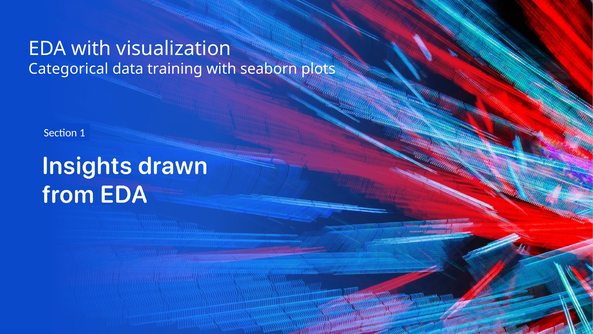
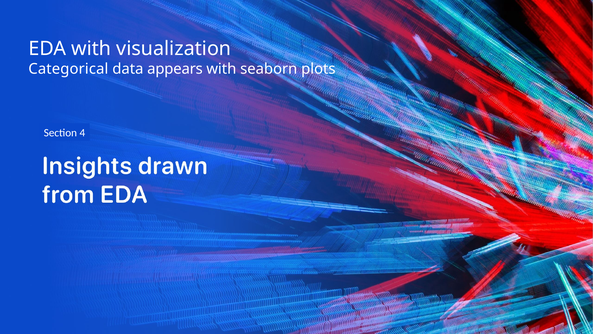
training: training -> appears
1: 1 -> 4
